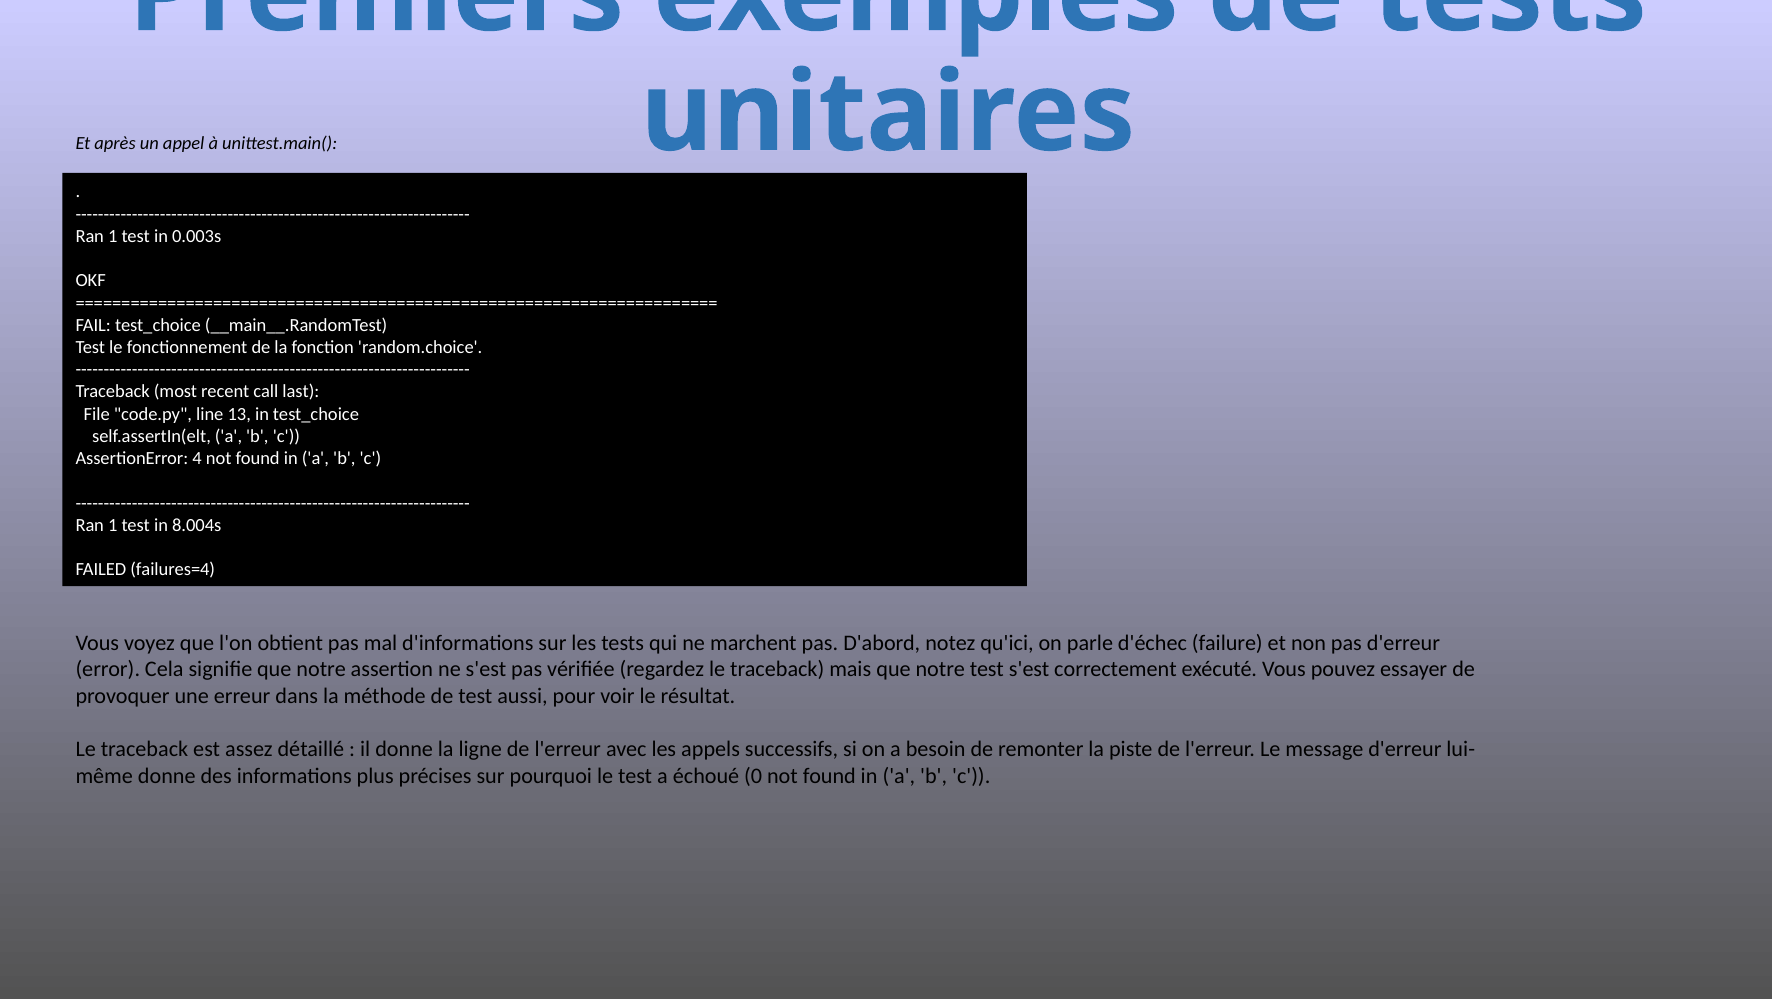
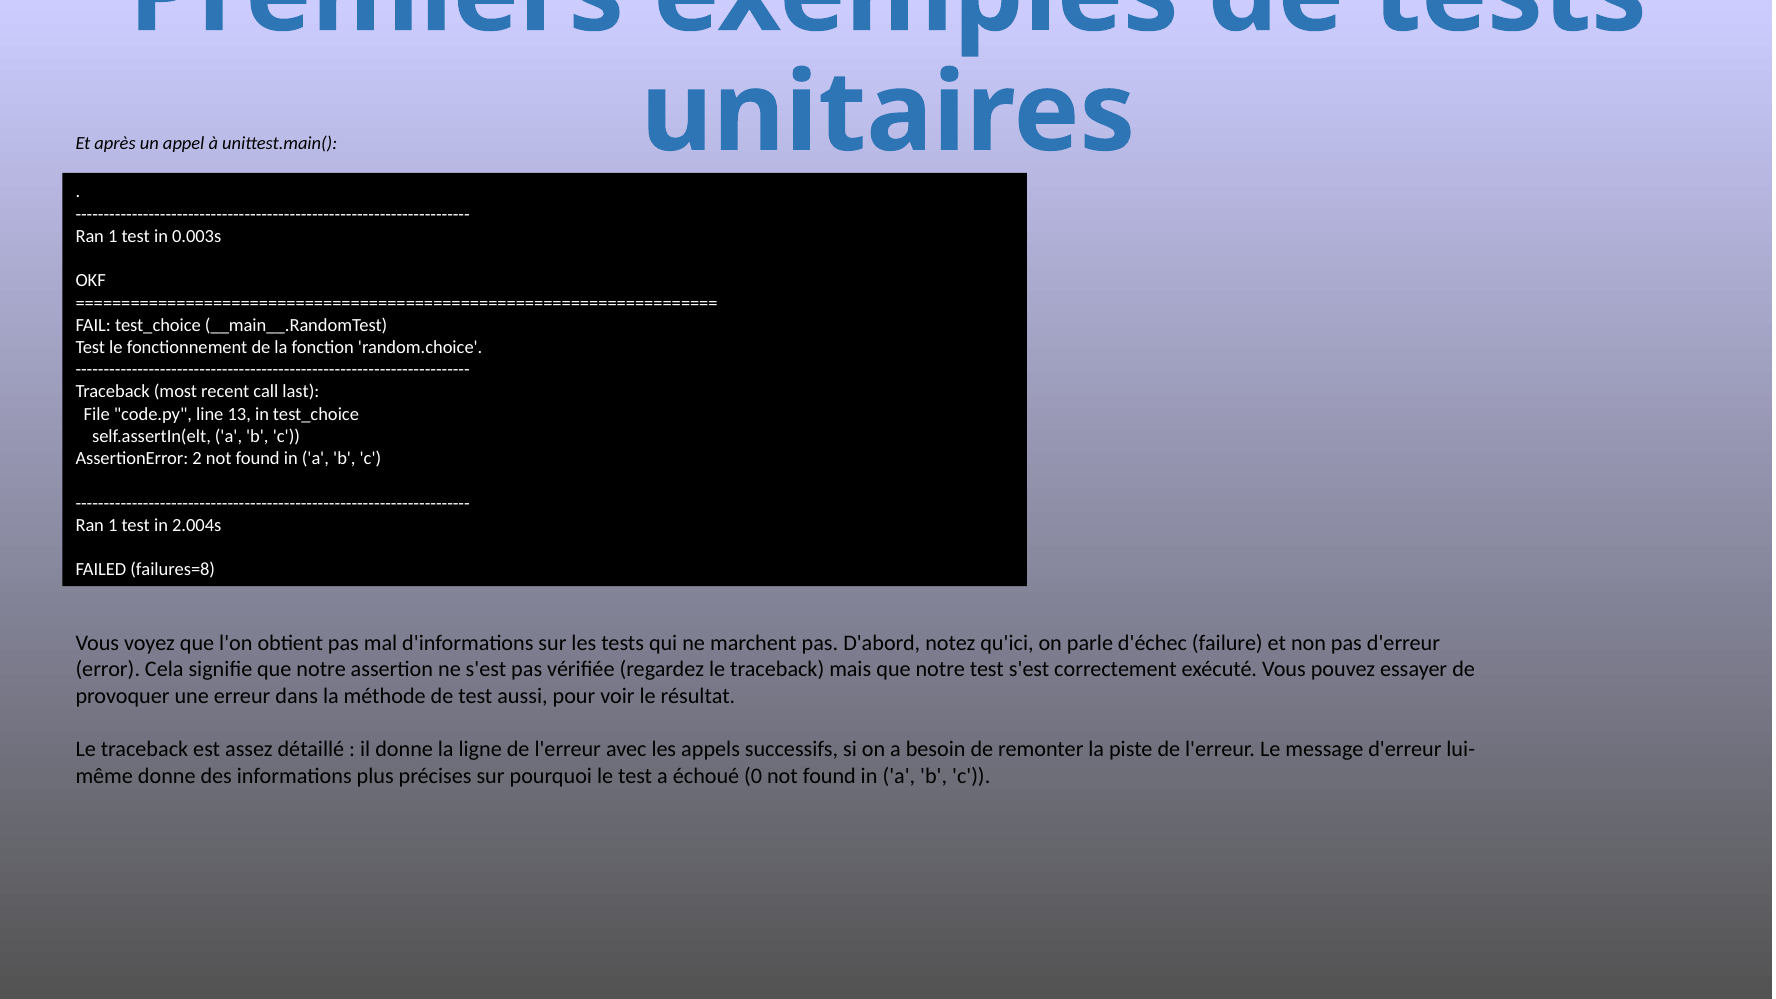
4: 4 -> 2
8.004s: 8.004s -> 2.004s
failures=4: failures=4 -> failures=8
